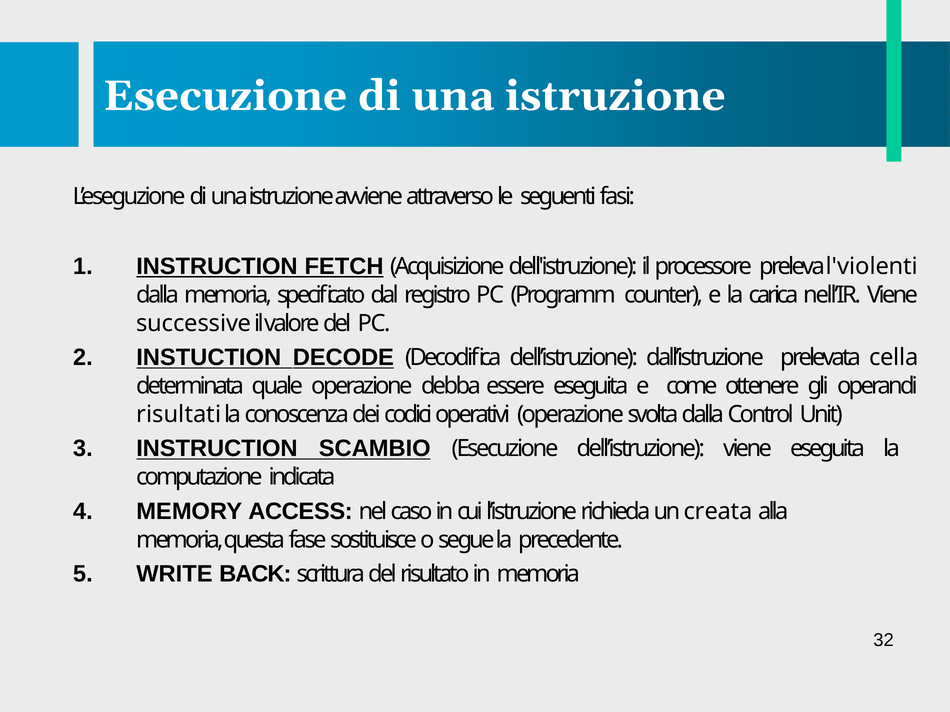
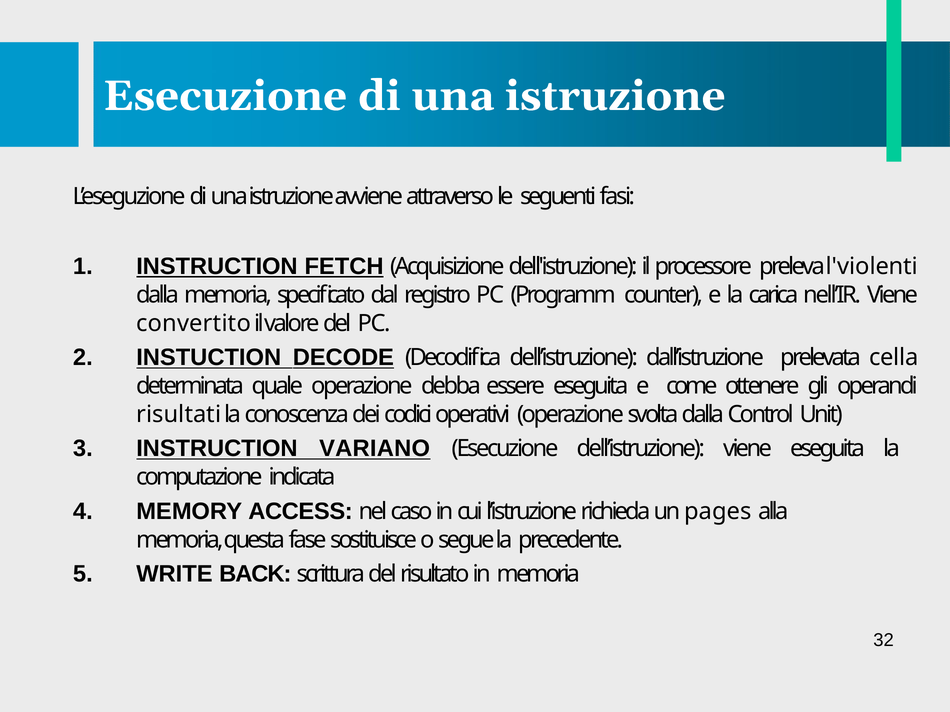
successive: successive -> convertito
SCAMBIO: SCAMBIO -> VARIANO
creata: creata -> pages
